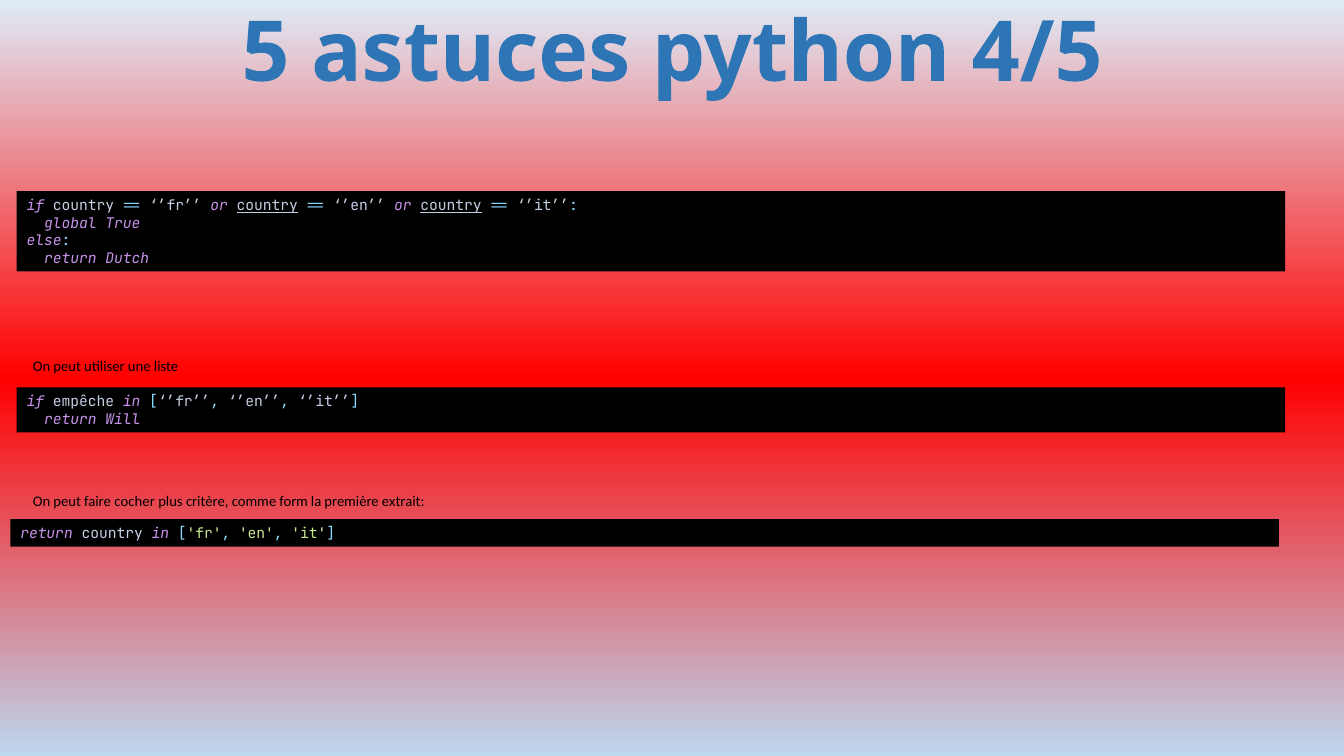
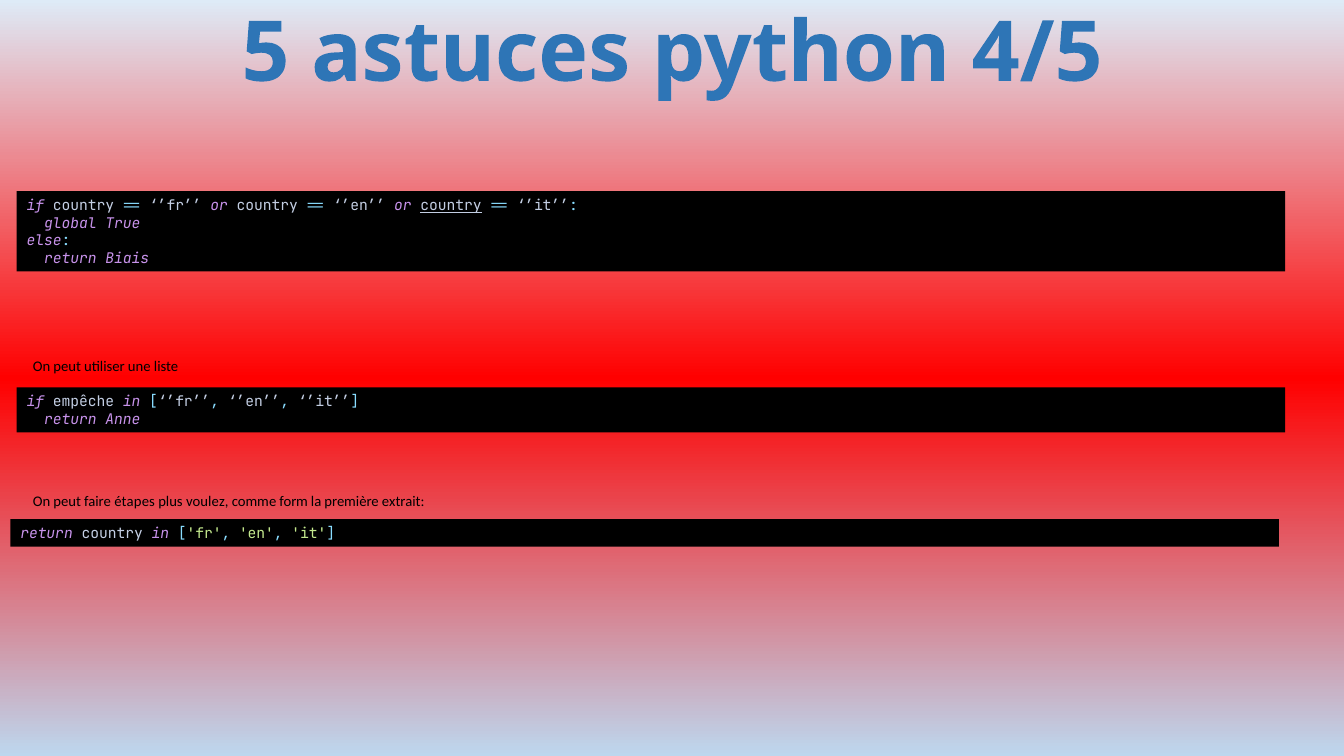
country at (267, 206) underline: present -> none
Dutch: Dutch -> Biais
Will: Will -> Anne
cocher: cocher -> étapes
critère: critère -> voulez
